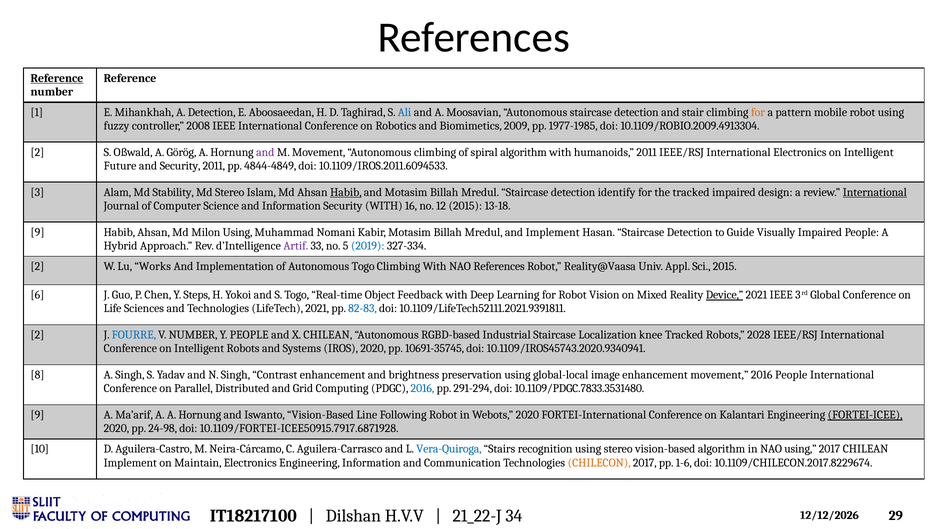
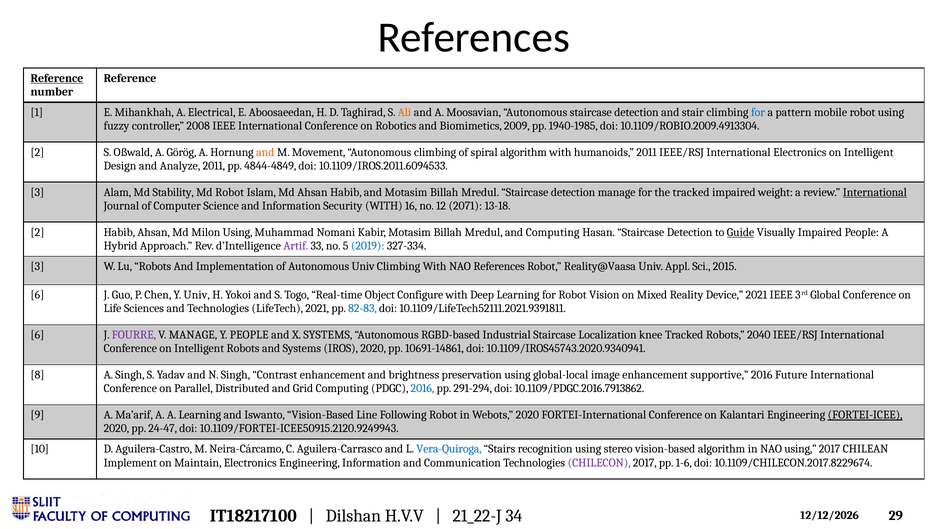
A Detection: Detection -> Electrical
Ali colour: blue -> orange
for at (758, 112) colour: orange -> blue
1977-1985: 1977-1985 -> 1940-1985
and at (265, 152) colour: purple -> orange
Future: Future -> Design
and Security: Security -> Analyze
Md Stereo: Stereo -> Robot
Habib at (346, 192) underline: present -> none
detection identify: identify -> manage
design: design -> weight
12 2015: 2015 -> 2071
9 at (38, 232): 9 -> 2
and Implement: Implement -> Computing
Guide underline: none -> present
2 at (37, 266): 2 -> 3
Lu Works: Works -> Robots
Autonomous Togo: Togo -> Univ
Y Steps: Steps -> Univ
Feedback: Feedback -> Configure
Device underline: present -> none
2 at (37, 335): 2 -> 6
FOURRE colour: blue -> purple
V NUMBER: NUMBER -> MANAGE
X CHILEAN: CHILEAN -> SYSTEMS
2028: 2028 -> 2040
10691-35745: 10691-35745 -> 10691-14861
enhancement movement: movement -> supportive
2016 People: People -> Future
10.1109/PDGC.7833.3531480: 10.1109/PDGC.7833.3531480 -> 10.1109/PDGC.2016.7913862
A A Hornung: Hornung -> Learning
24-98: 24-98 -> 24-47
10.1109/FORTEI-ICEE50915.7917.6871928: 10.1109/FORTEI-ICEE50915.7917.6871928 -> 10.1109/FORTEI-ICEE50915.2120.9249943
CHILECON colour: orange -> purple
